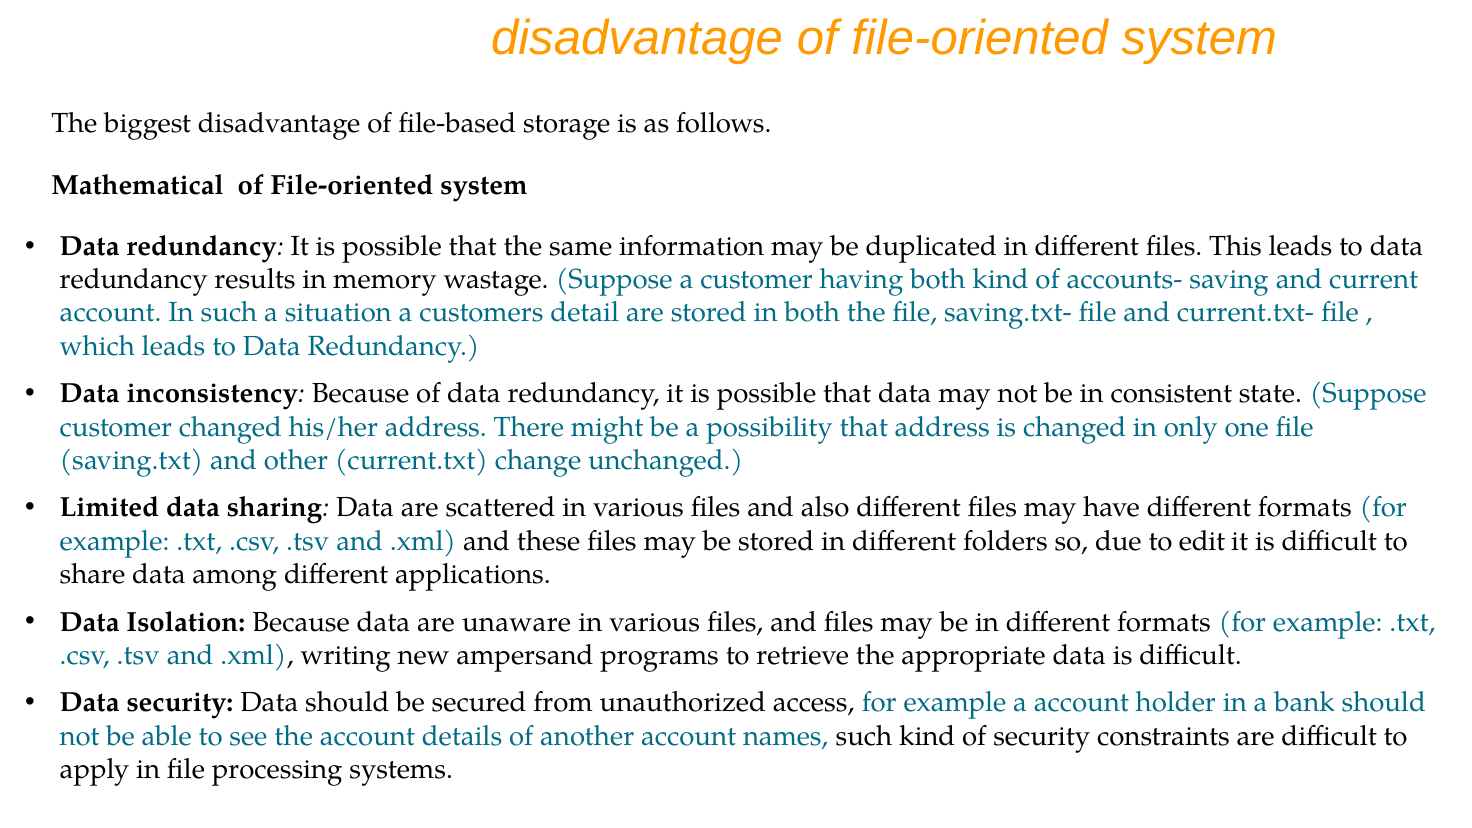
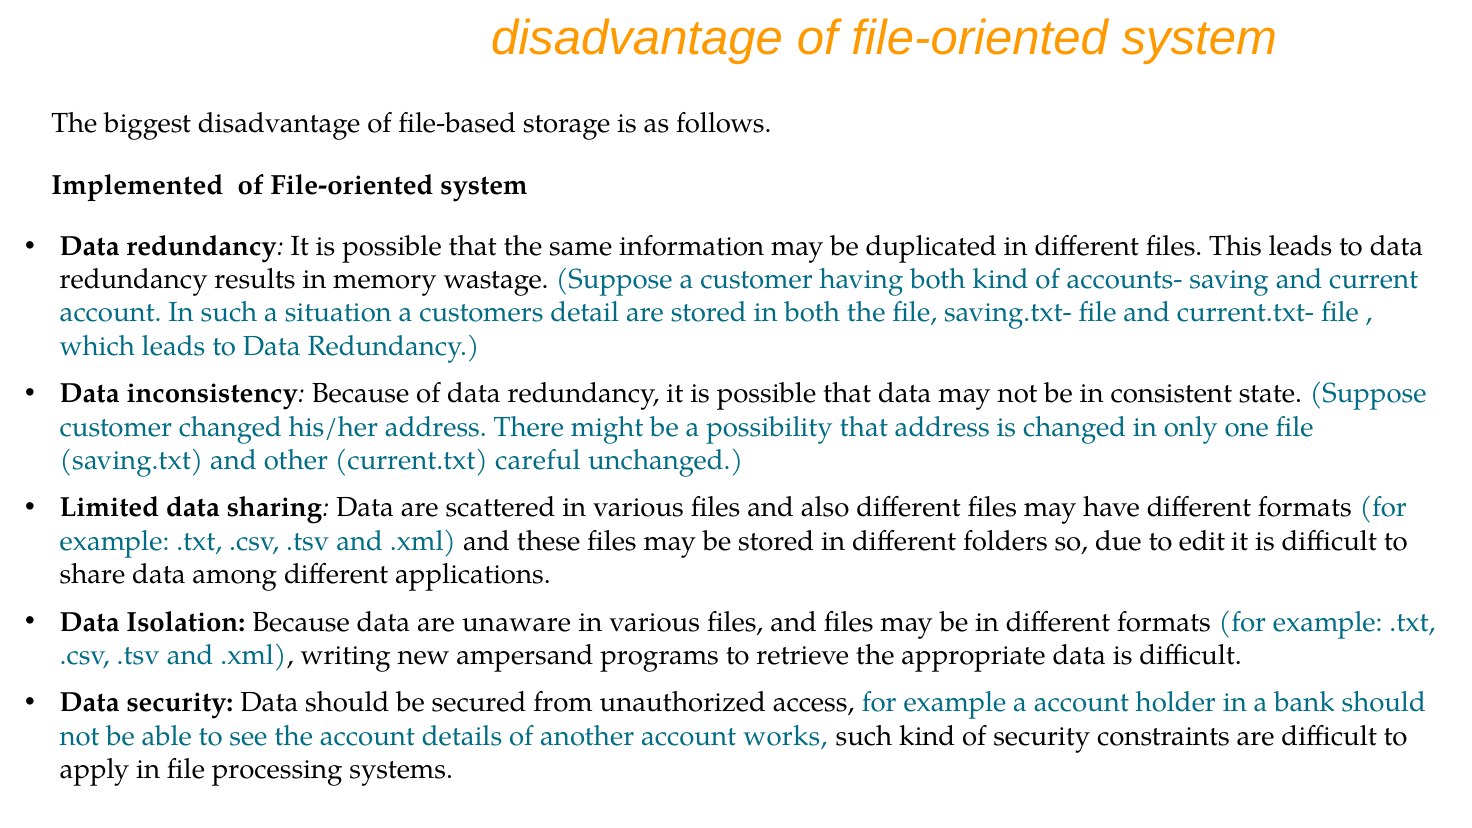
Mathematical: Mathematical -> Implemented
change: change -> careful
names: names -> works
